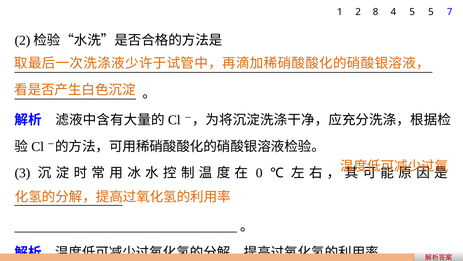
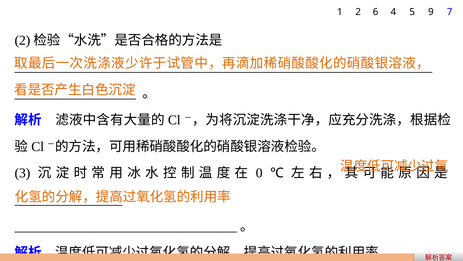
8: 8 -> 6
4 5: 5 -> 9
